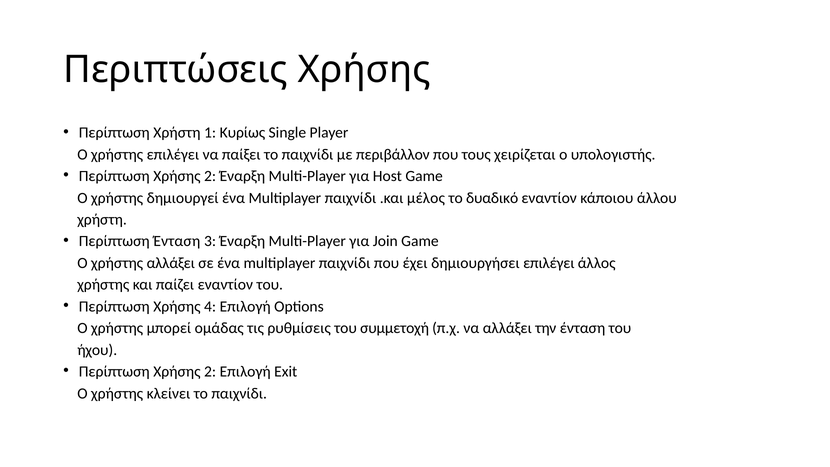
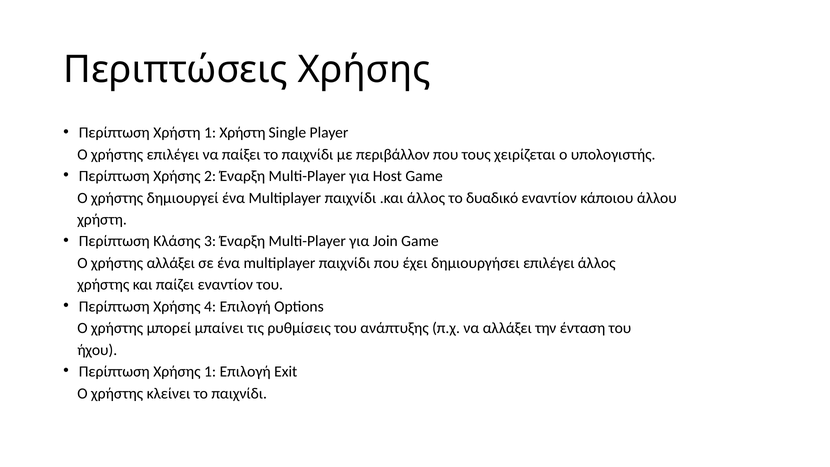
1 Κυρίως: Κυρίως -> Χρήστη
.και μέλος: μέλος -> άλλος
Περίπτωση Ένταση: Ένταση -> Κλάσης
ομάδας: ομάδας -> μπαίνει
συμμετοχή: συμμετοχή -> ανάπτυξης
2 at (210, 372): 2 -> 1
